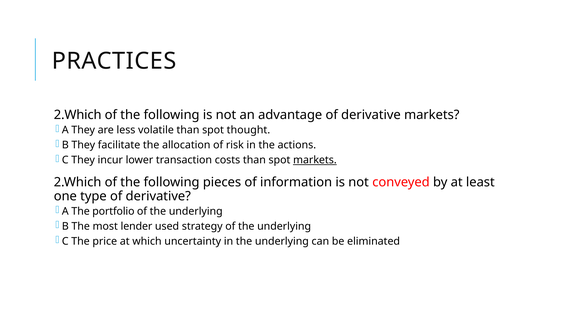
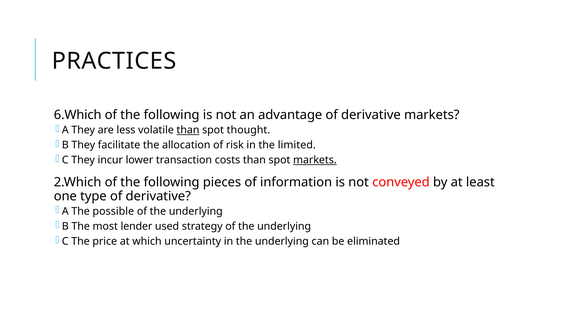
2.Which at (78, 115): 2.Which -> 6.Which
than at (188, 130) underline: none -> present
actions: actions -> limited
portfolio: portfolio -> possible
